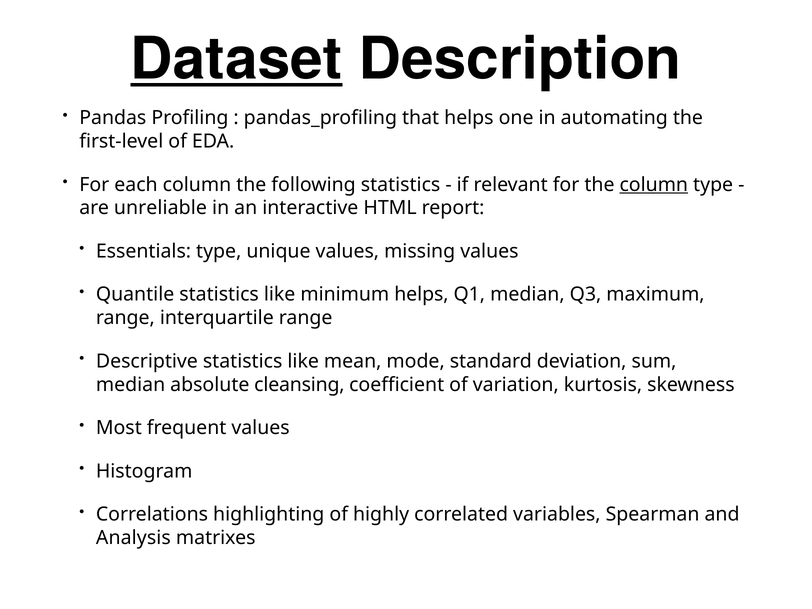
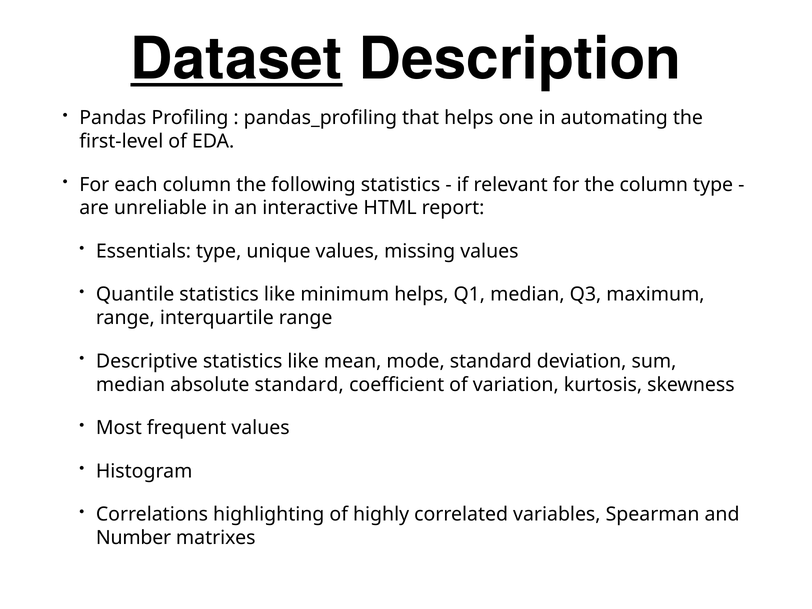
column at (654, 185) underline: present -> none
absolute cleansing: cleansing -> standard
Analysis: Analysis -> Number
